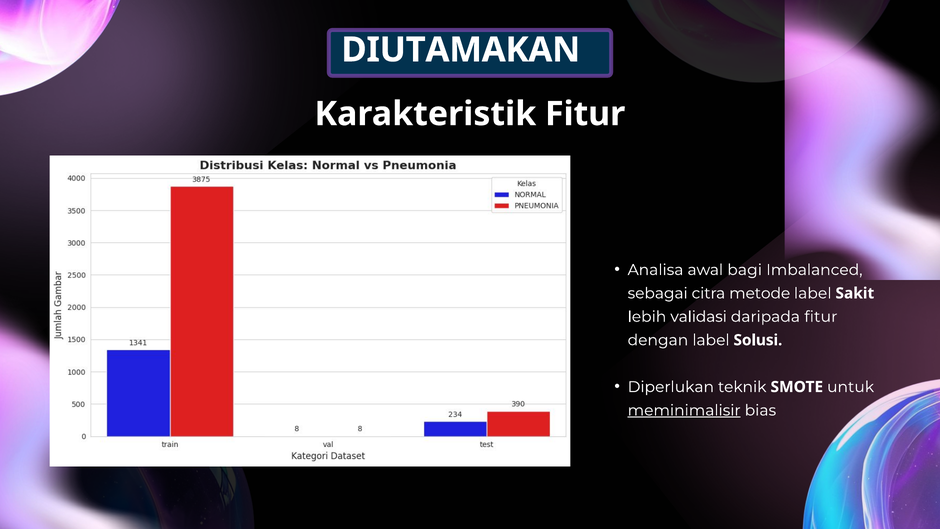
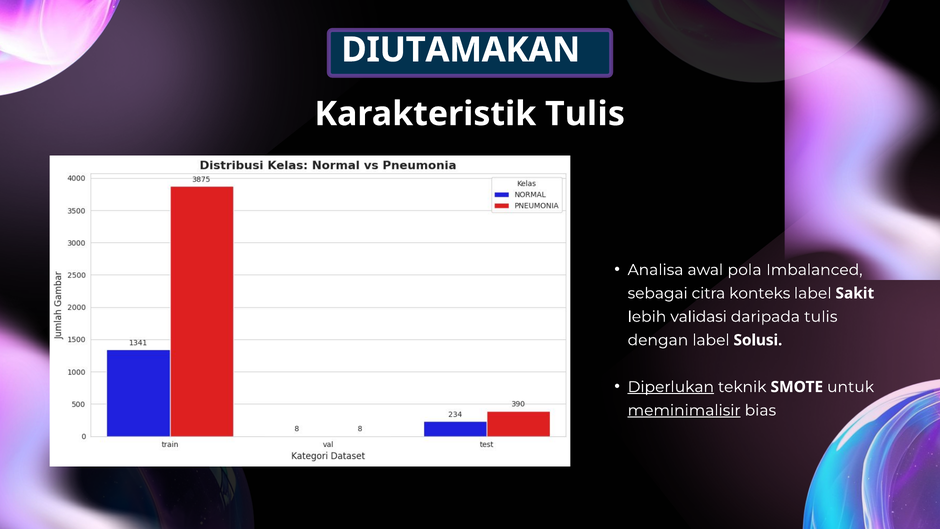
Karakteristik Fitur: Fitur -> Tulis
bagi: bagi -> pola
metode: metode -> konteks
daripada fitur: fitur -> tulis
Diperlukan underline: none -> present
